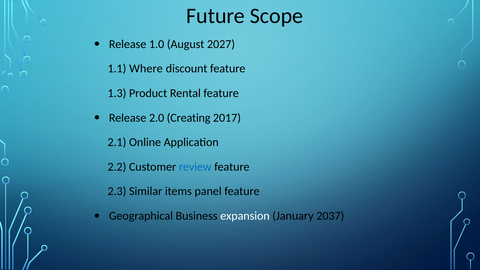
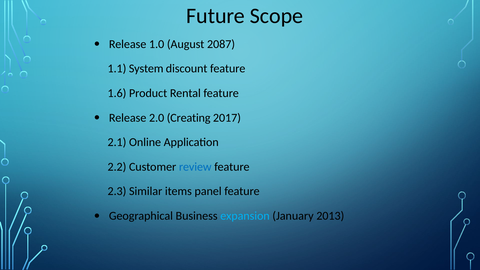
2027: 2027 -> 2087
Where: Where -> System
1.3: 1.3 -> 1.6
expansion colour: white -> light blue
2037: 2037 -> 2013
